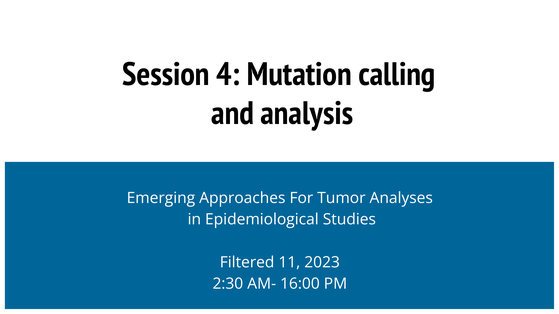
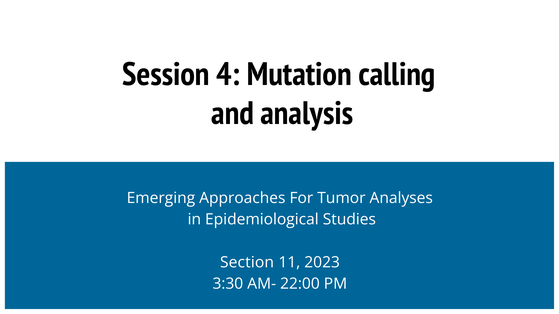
Filtered: Filtered -> Section
2:30: 2:30 -> 3:30
16:00: 16:00 -> 22:00
